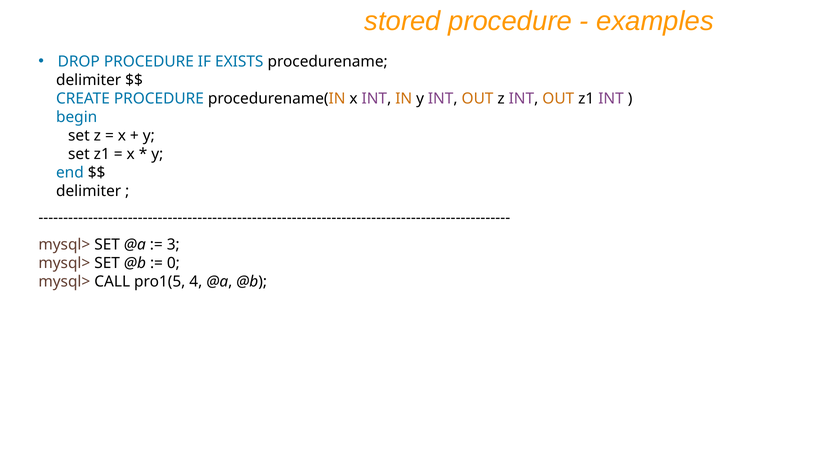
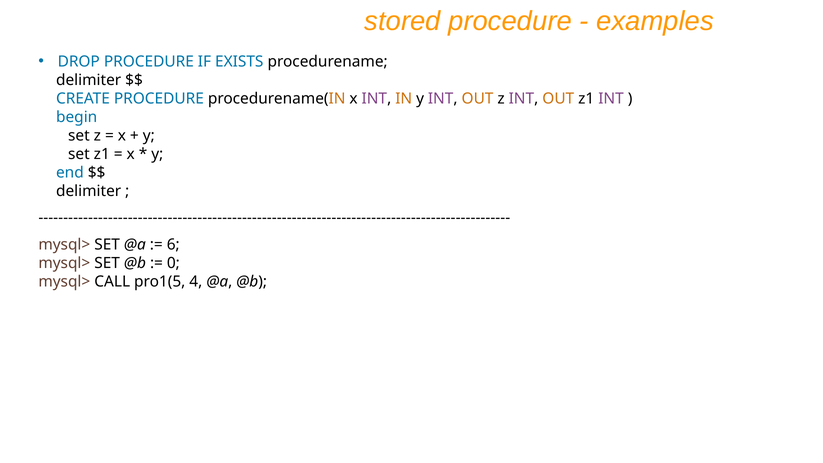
3: 3 -> 6
